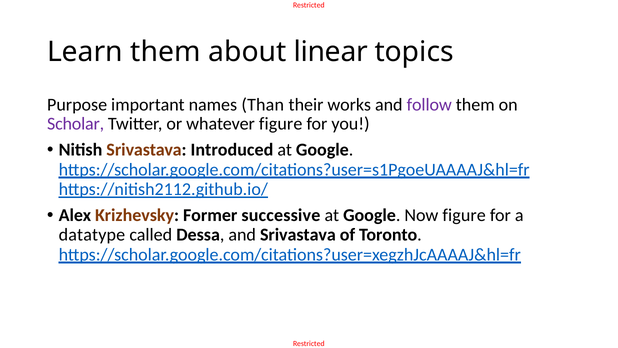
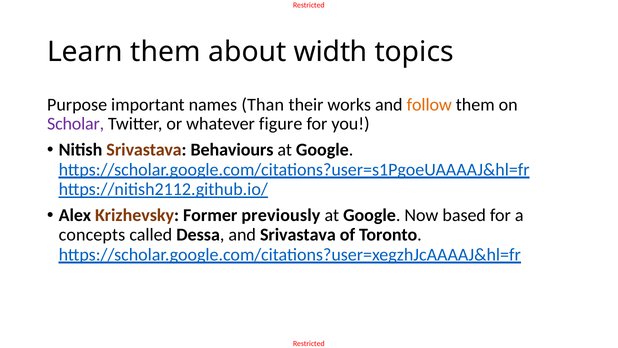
linear: linear -> width
follow colour: purple -> orange
Introduced: Introduced -> Behaviours
successive: successive -> previously
Now figure: figure -> based
datatype: datatype -> concepts
